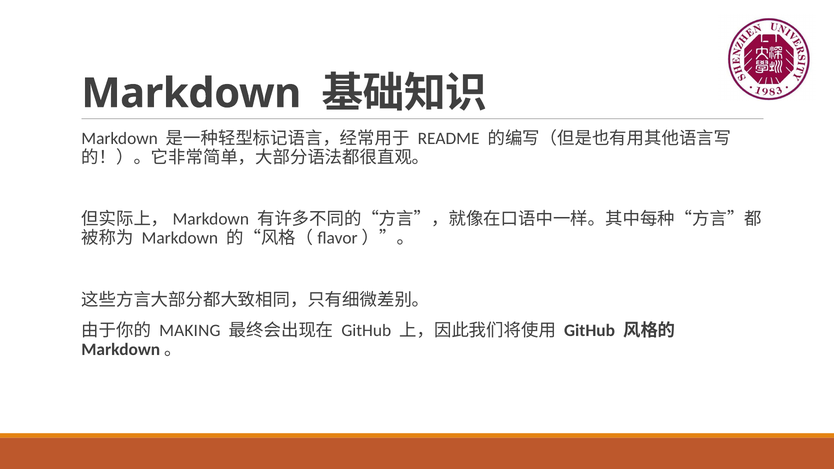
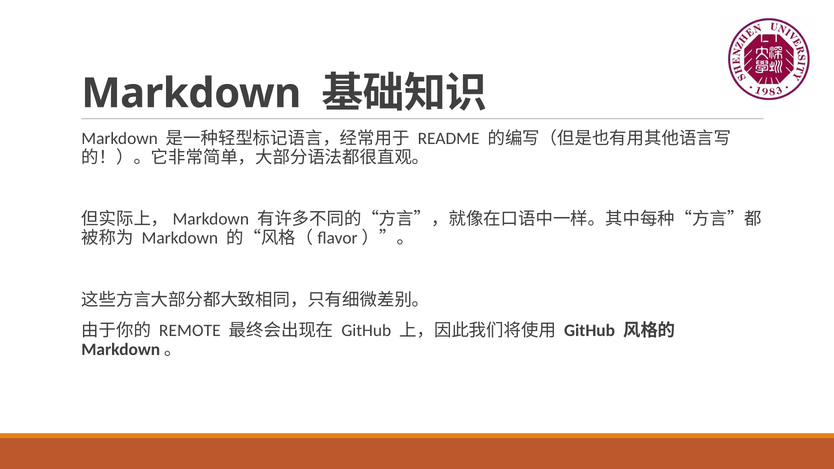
MAKING: MAKING -> REMOTE
